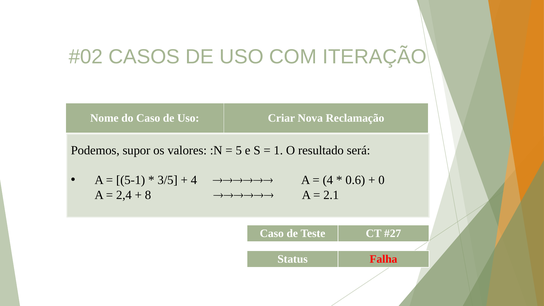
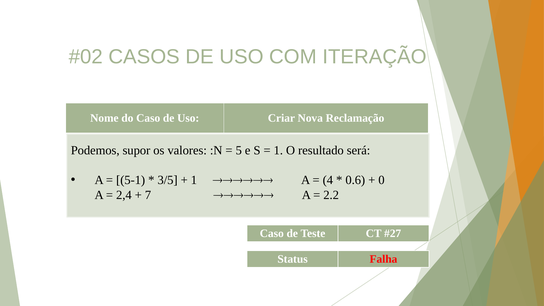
4 at (194, 180): 4 -> 1
8: 8 -> 7
2.1: 2.1 -> 2.2
